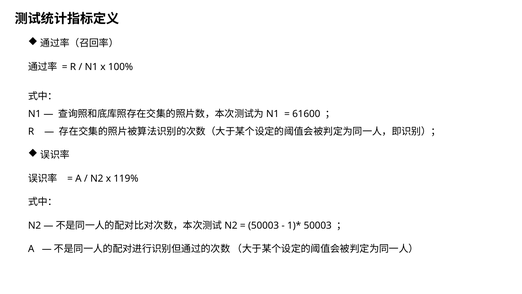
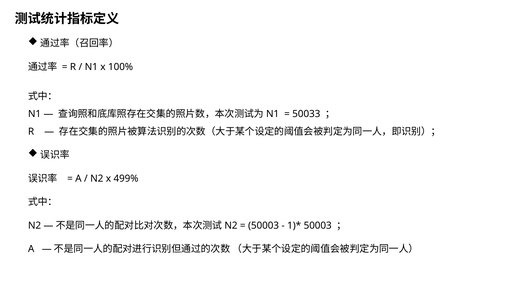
61600: 61600 -> 50033
119%: 119% -> 499%
